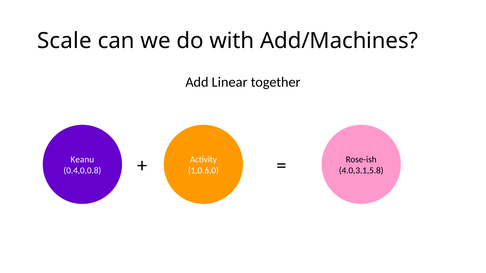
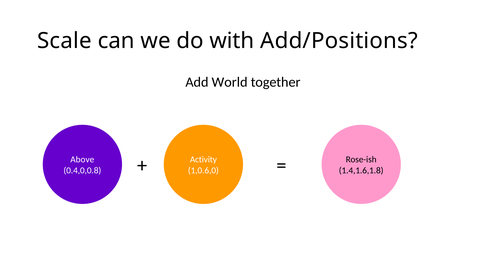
Add/Machines: Add/Machines -> Add/Positions
Linear: Linear -> World
Keanu: Keanu -> Above
4.0,3.1,5.8: 4.0,3.1,5.8 -> 1.4,1.6,1.8
